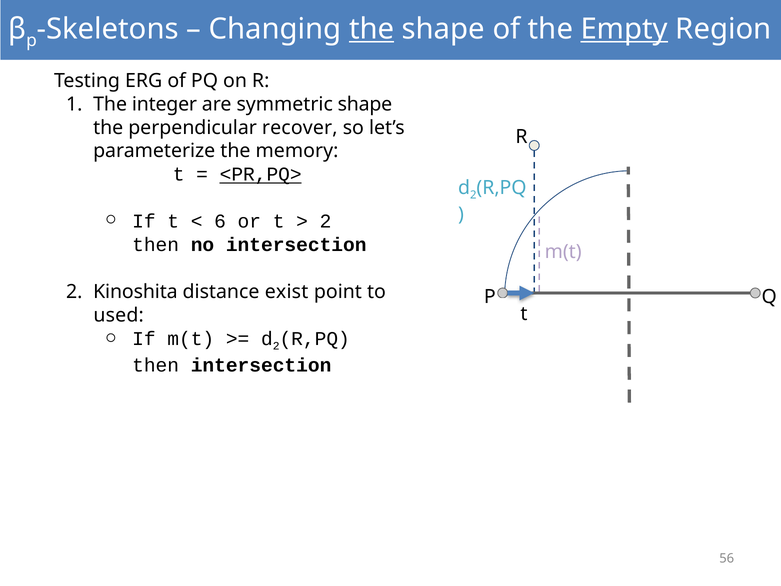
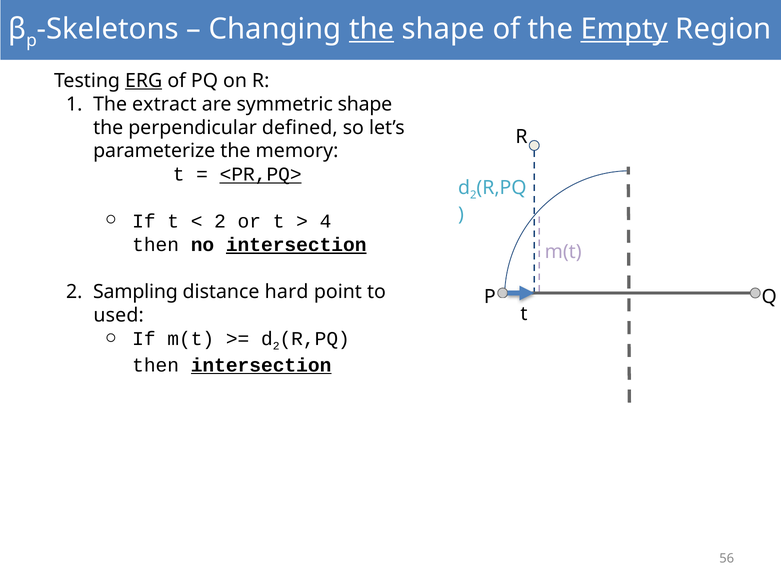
ERG underline: none -> present
integer: integer -> extract
recover: recover -> defined
6 at (220, 221): 6 -> 2
2 at (325, 221): 2 -> 4
intersection at (296, 245) underline: none -> present
Kinoshita: Kinoshita -> Sampling
exist: exist -> hard
intersection at (261, 365) underline: none -> present
